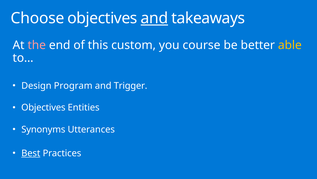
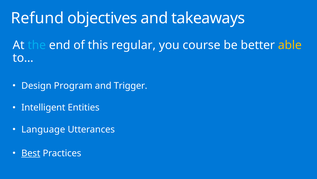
Choose: Choose -> Refund
and at (154, 18) underline: present -> none
the colour: pink -> light blue
custom: custom -> regular
Objectives at (43, 107): Objectives -> Intelligent
Synonyms: Synonyms -> Language
